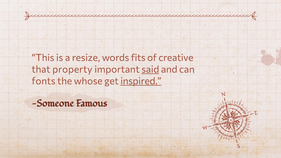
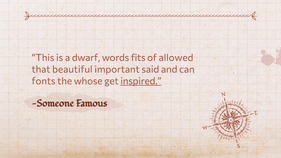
resize: resize -> dwarf
creative: creative -> allowed
property: property -> beautiful
said underline: present -> none
